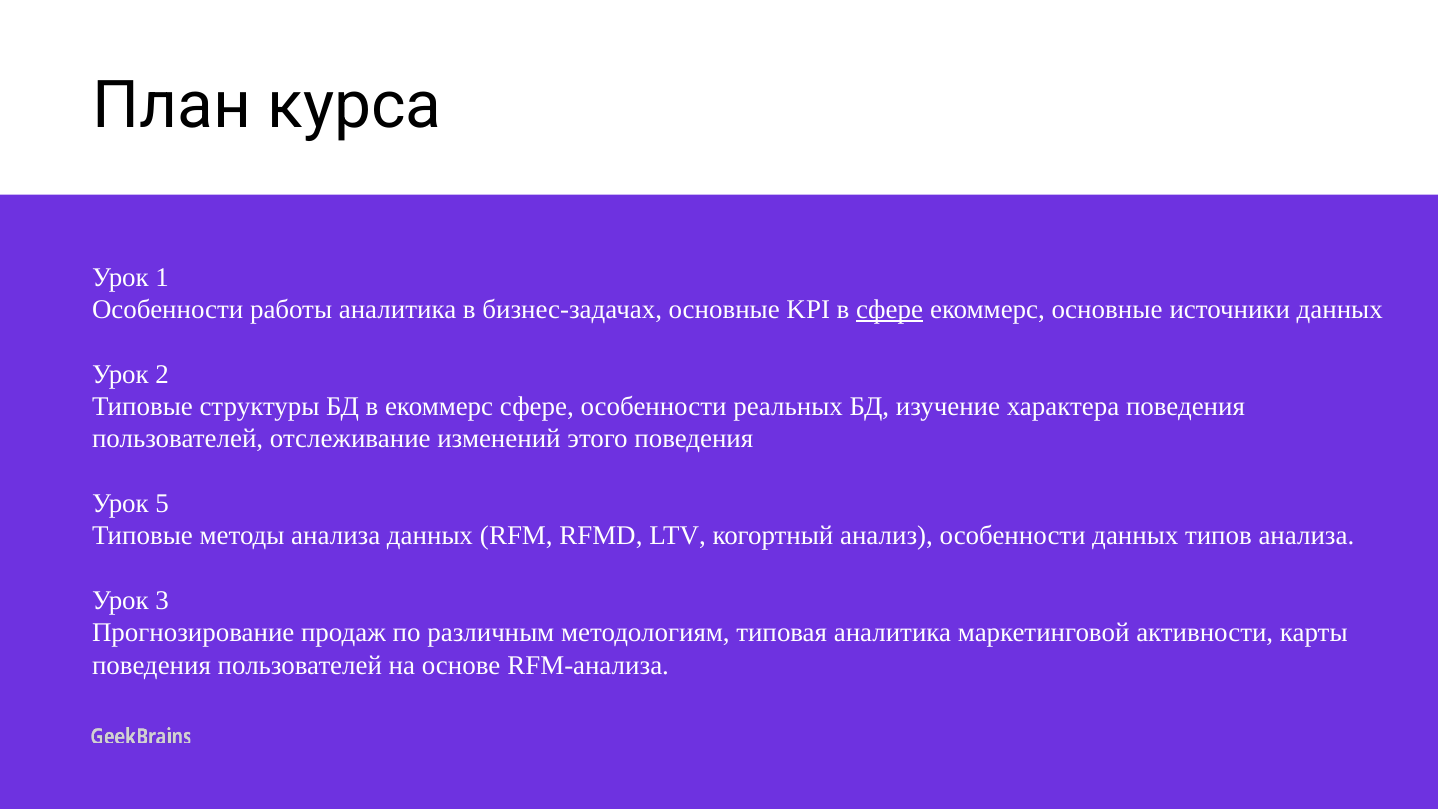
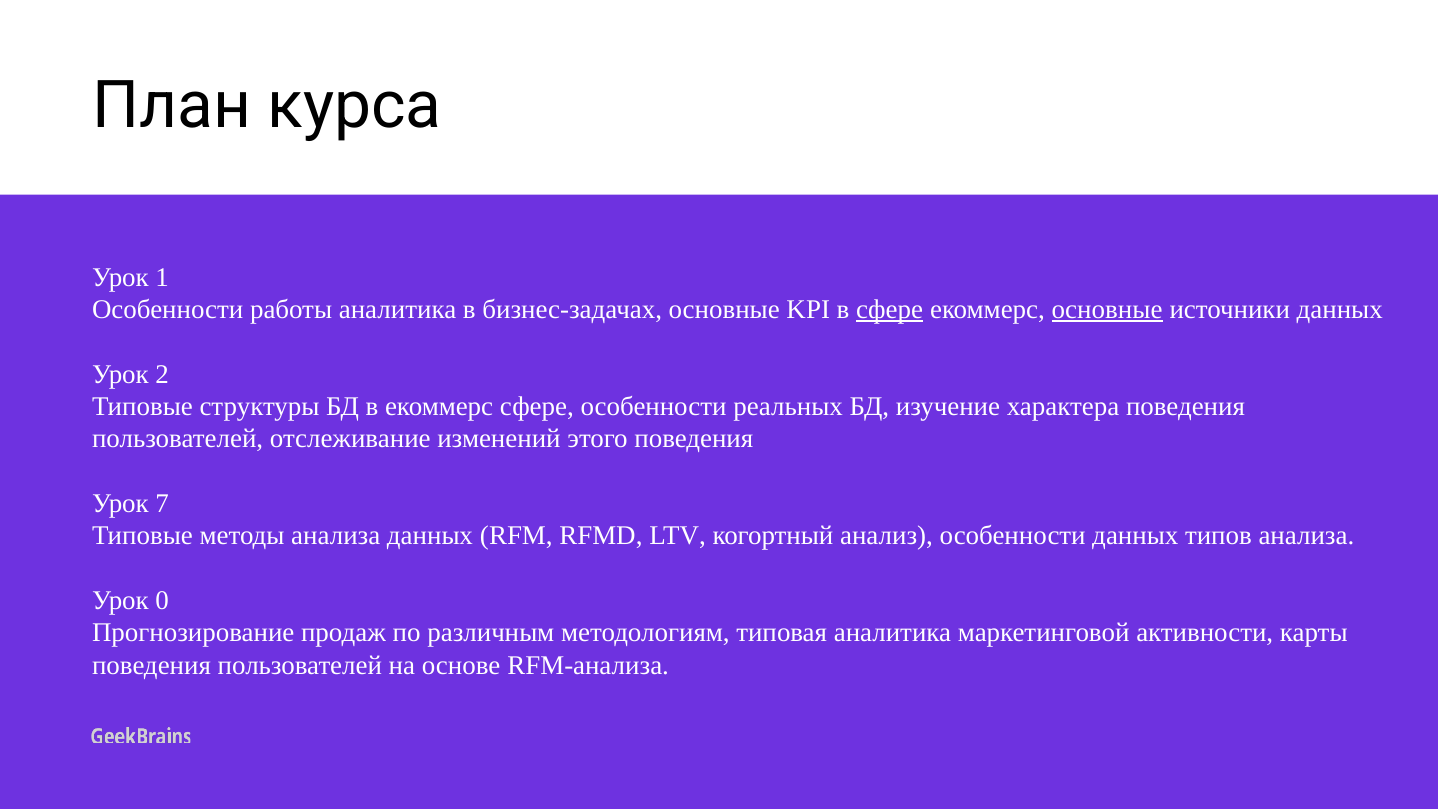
основные at (1107, 309) underline: none -> present
5: 5 -> 7
3: 3 -> 0
